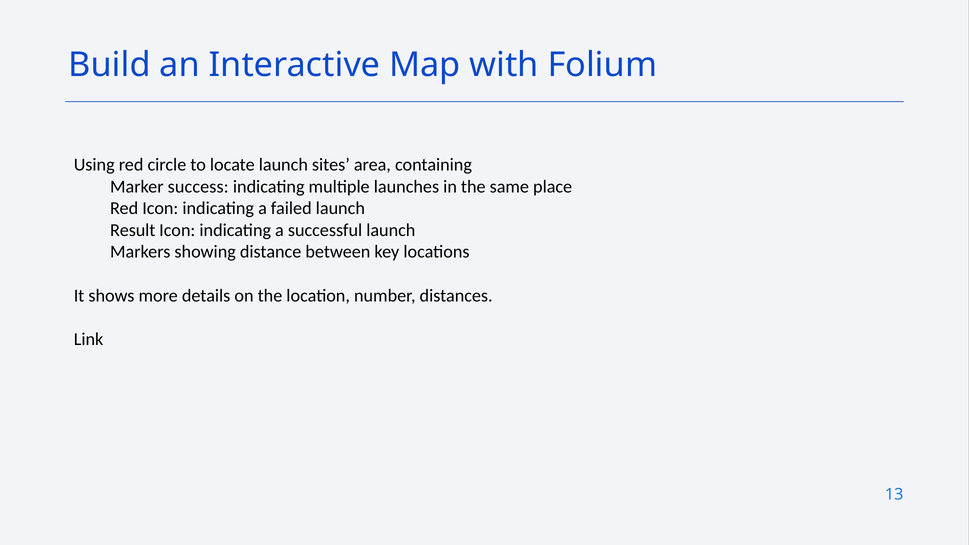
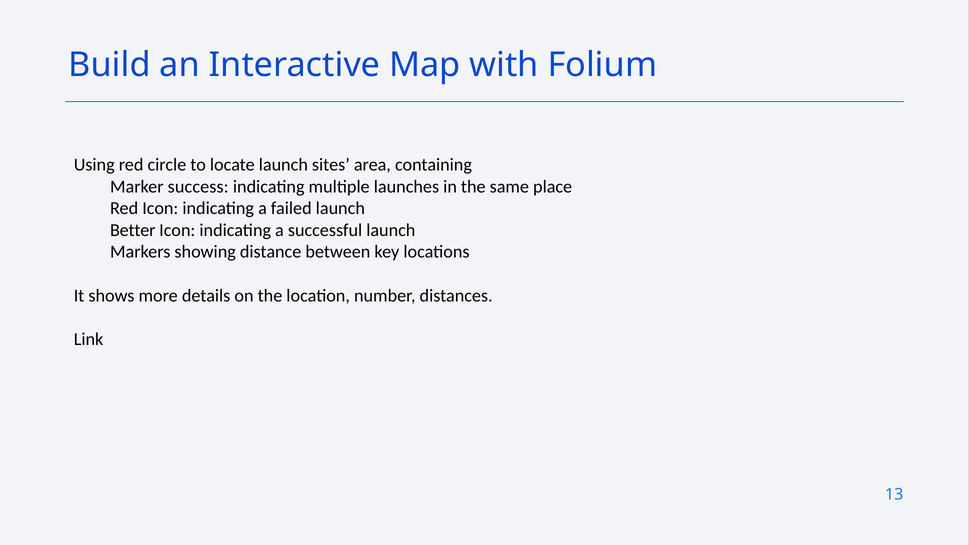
Result: Result -> Better
